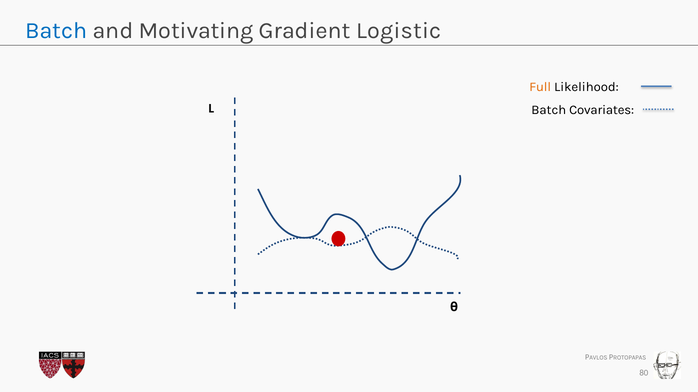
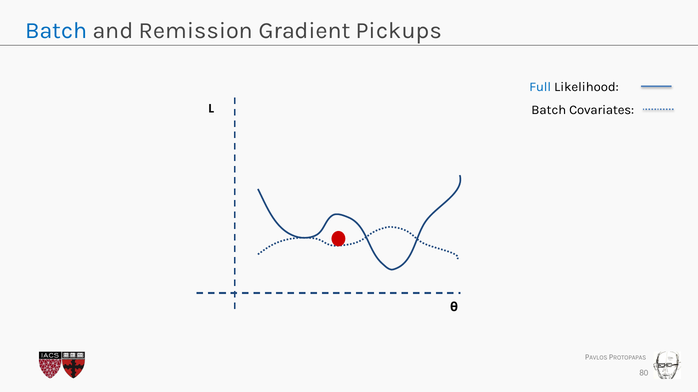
Motivating: Motivating -> Remission
Logistic: Logistic -> Pickups
Full colour: orange -> blue
